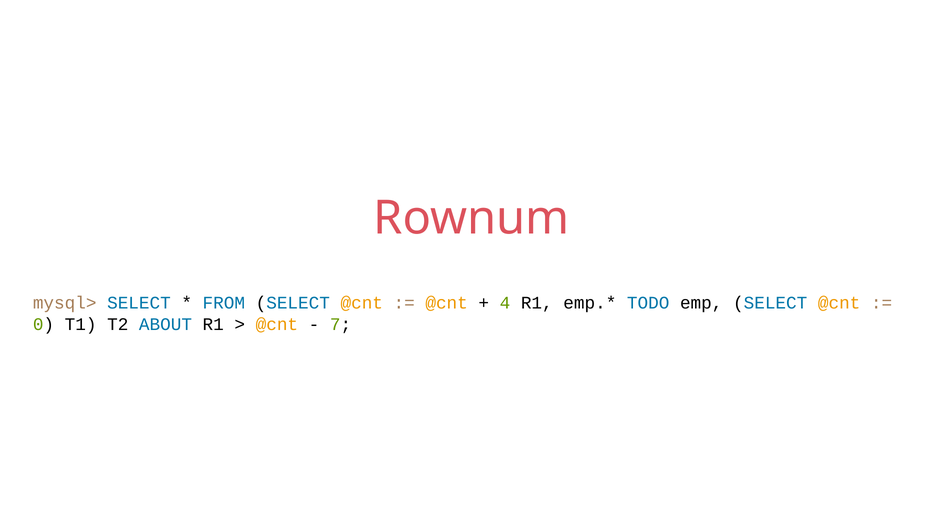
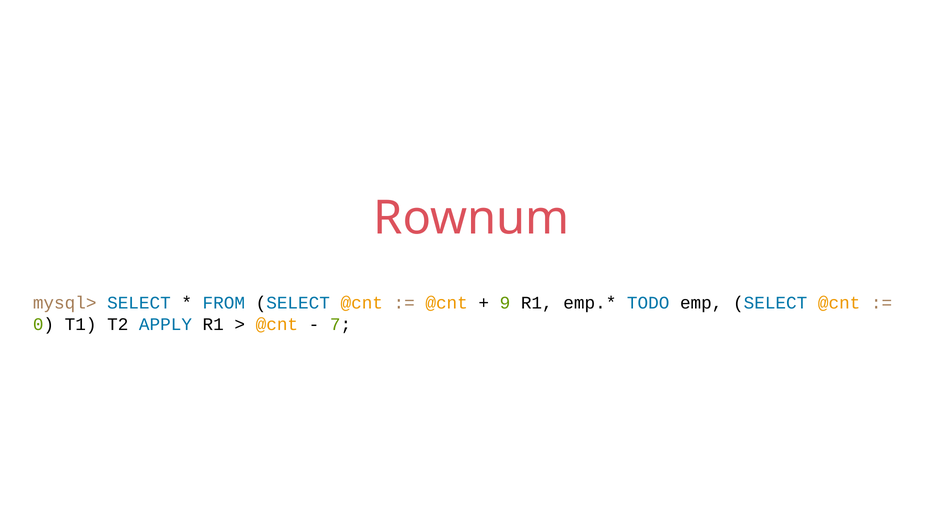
4: 4 -> 9
ABOUT: ABOUT -> APPLY
